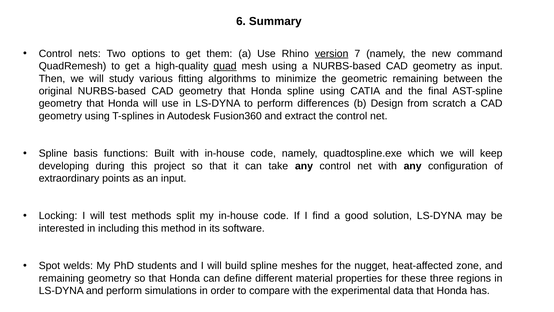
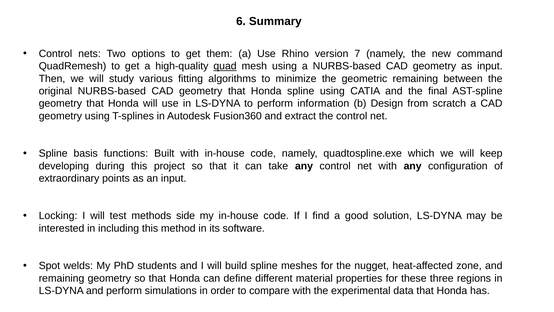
version underline: present -> none
differences: differences -> information
split: split -> side
